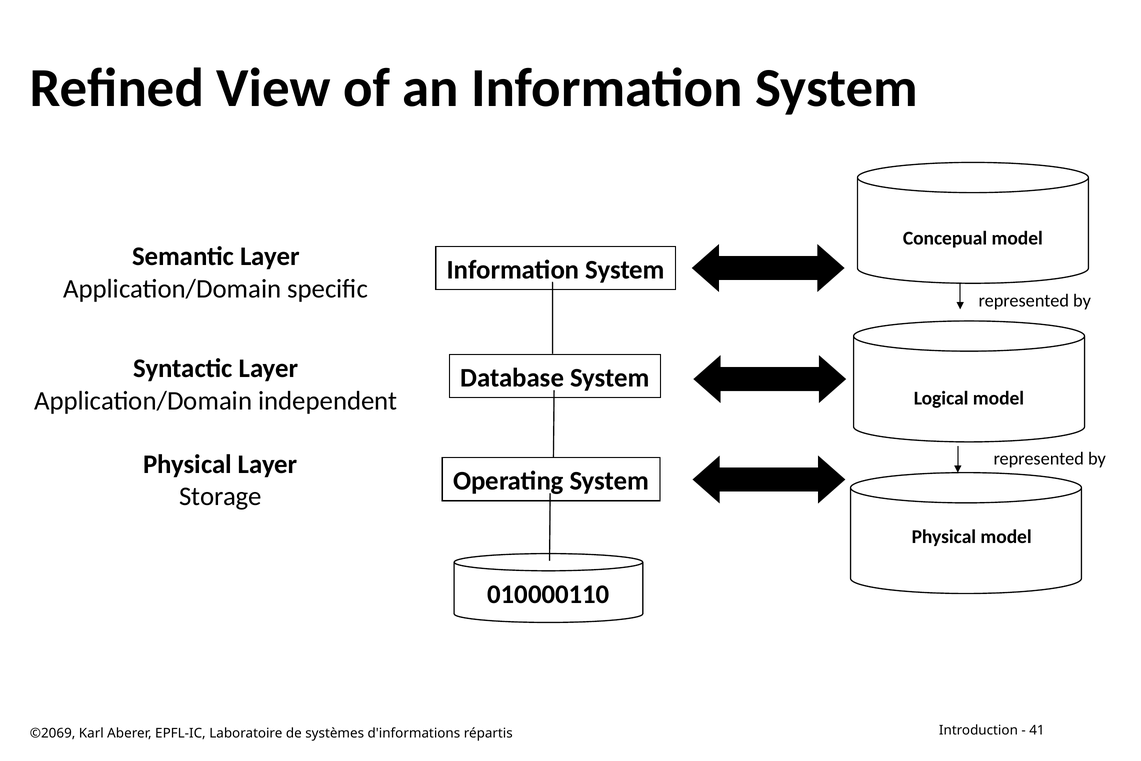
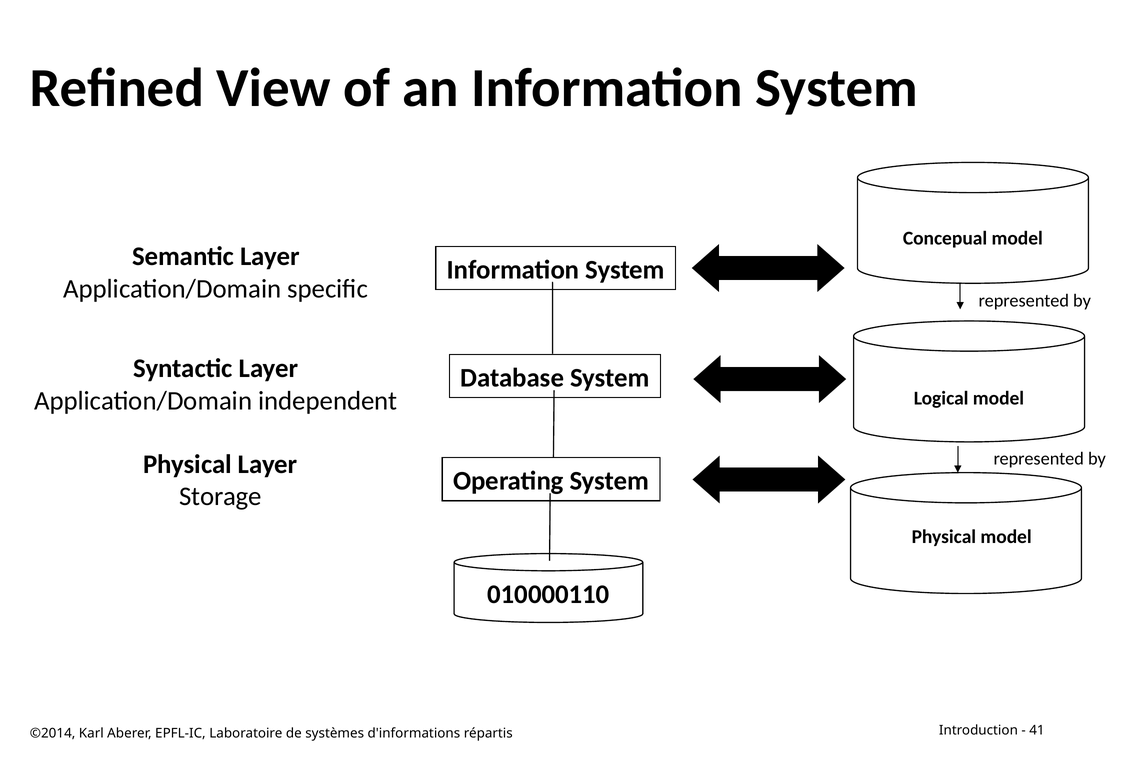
©2069: ©2069 -> ©2014
